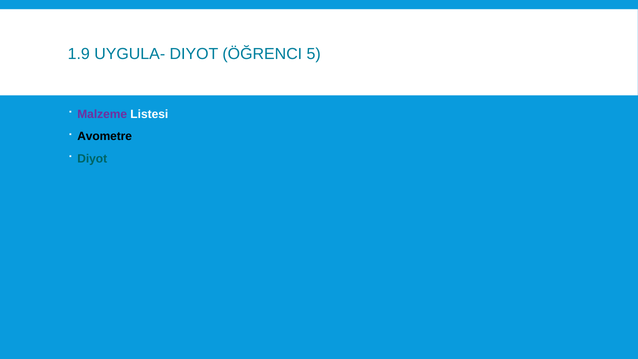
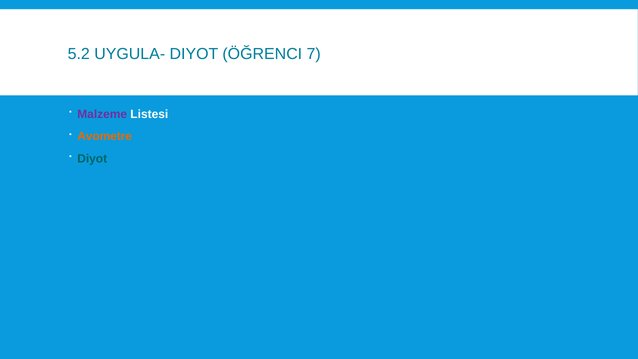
1.9: 1.9 -> 5.2
5: 5 -> 7
Avometre colour: black -> orange
